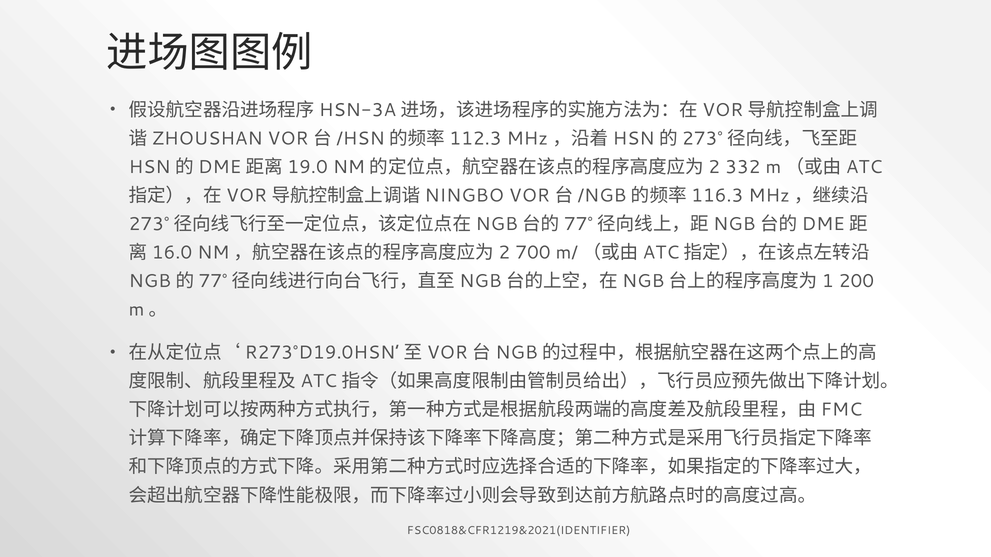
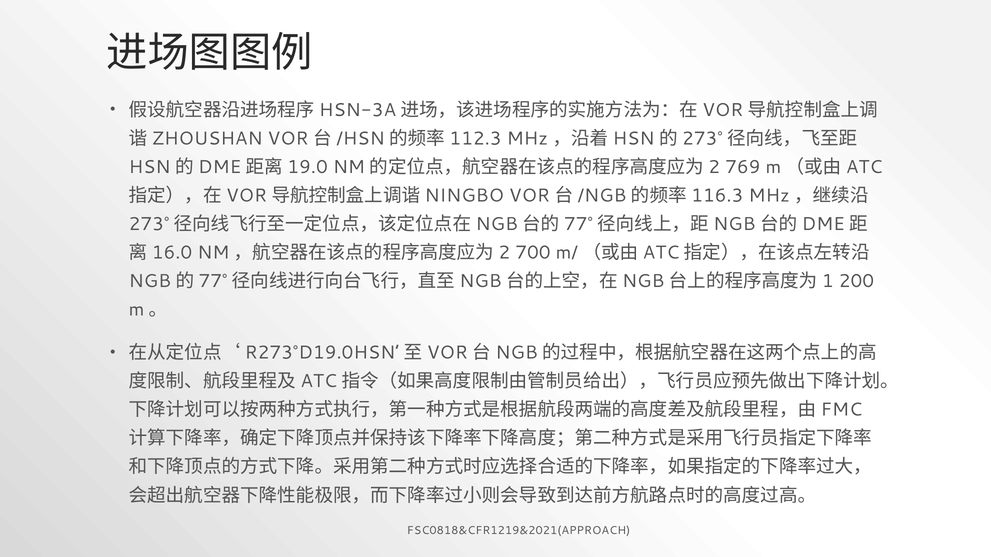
332: 332 -> 769
FSC0818&CFR1219&2021(IDENTIFIER: FSC0818&CFR1219&2021(IDENTIFIER -> FSC0818&CFR1219&2021(APPROACH
